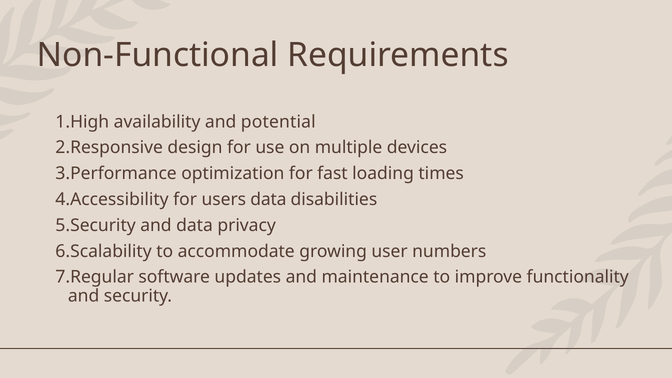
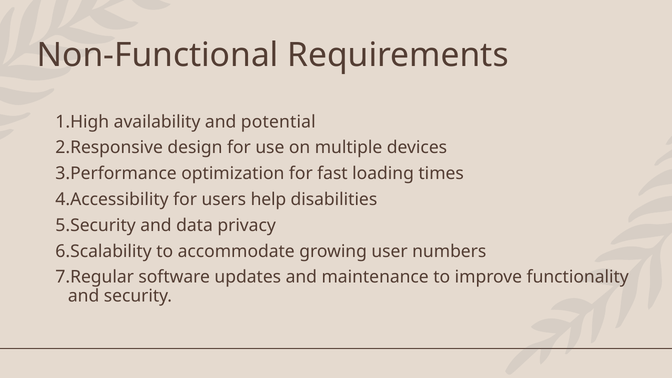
users data: data -> help
